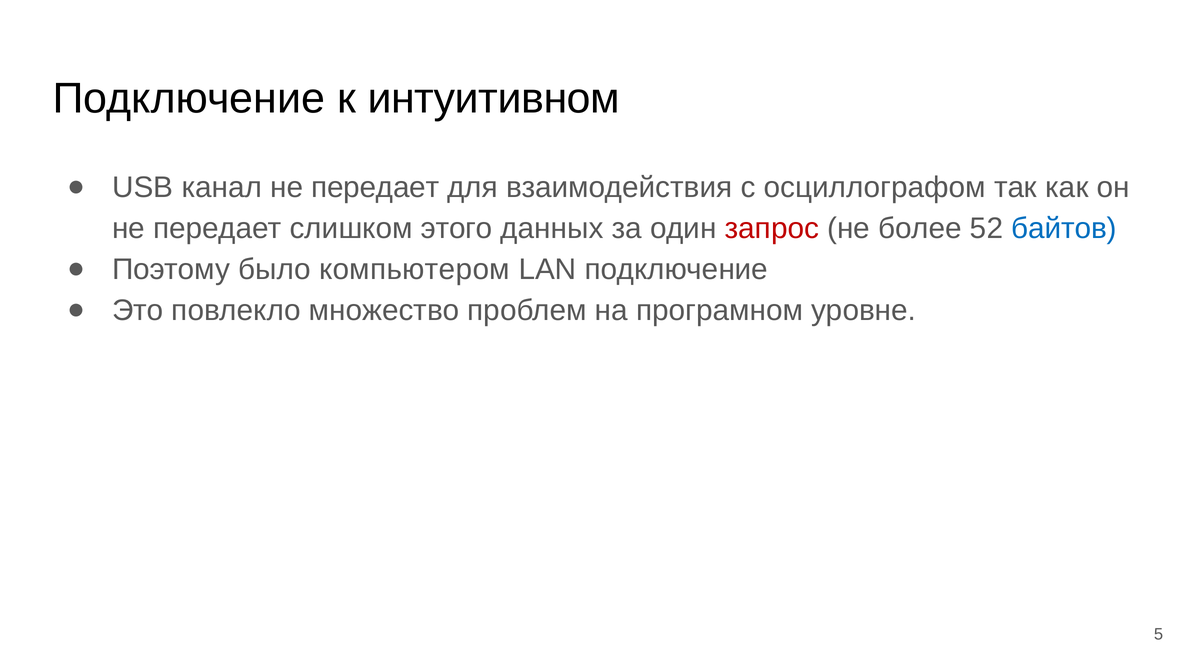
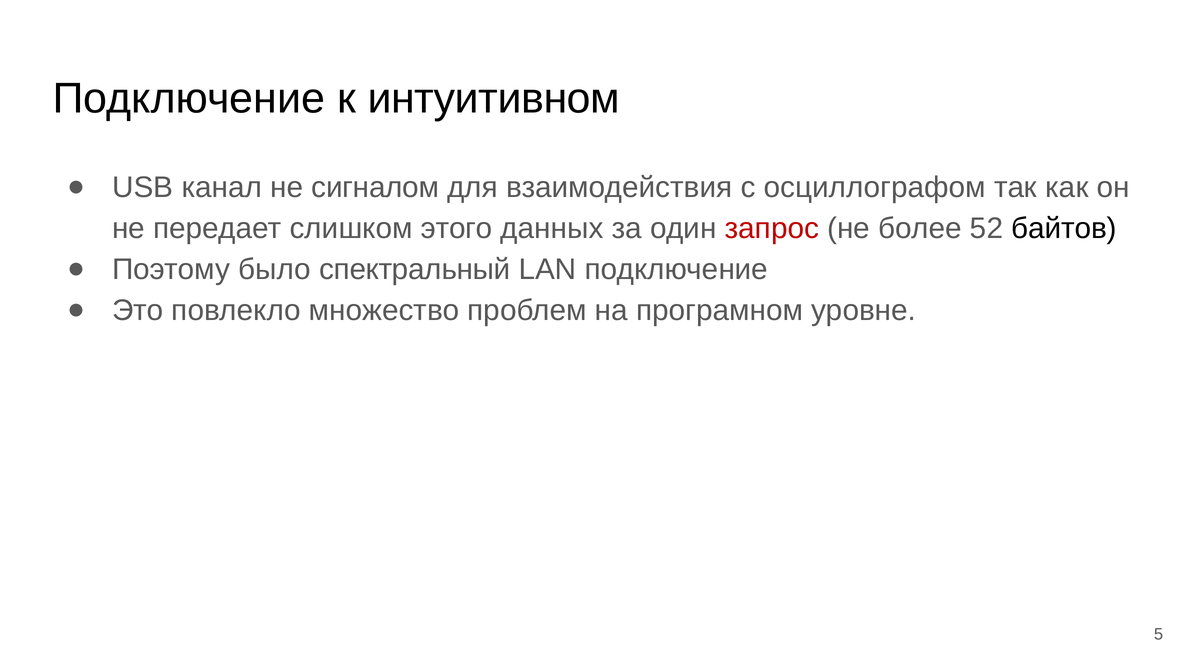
канал не передает: передает -> сигналом
байтов colour: blue -> black
компьютером: компьютером -> спектральный
